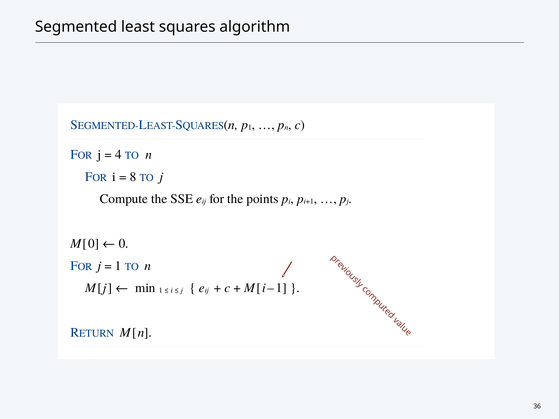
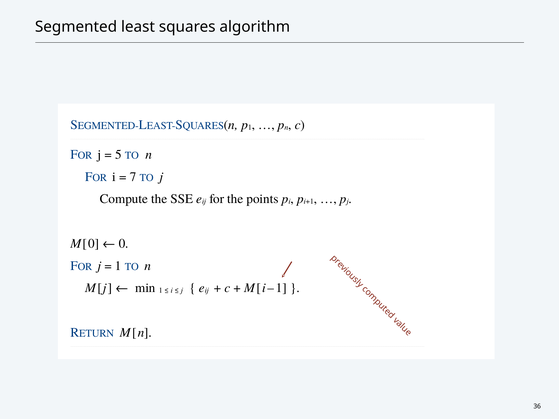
4: 4 -> 5
8: 8 -> 7
